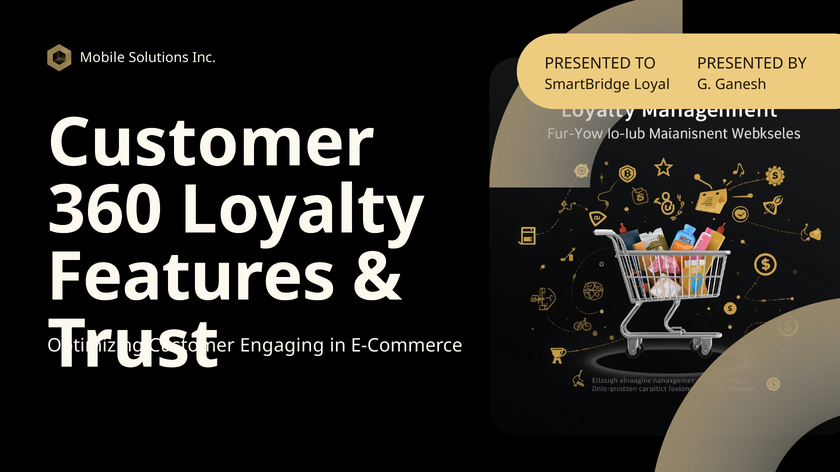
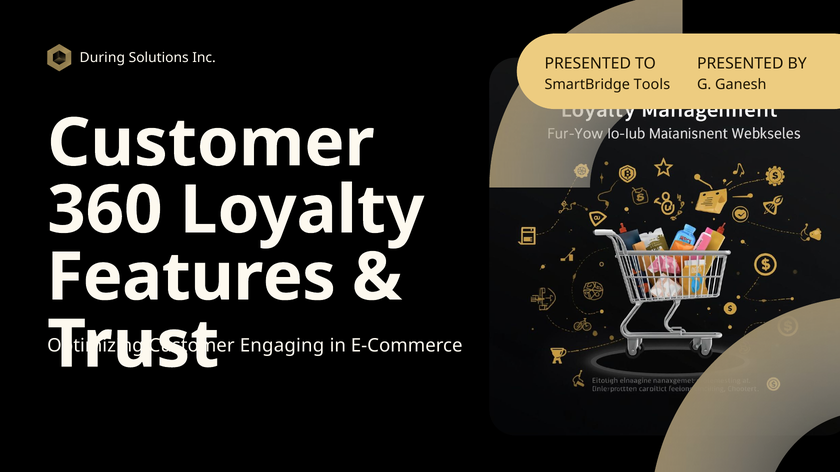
Mobile: Mobile -> During
Loyal: Loyal -> Tools
